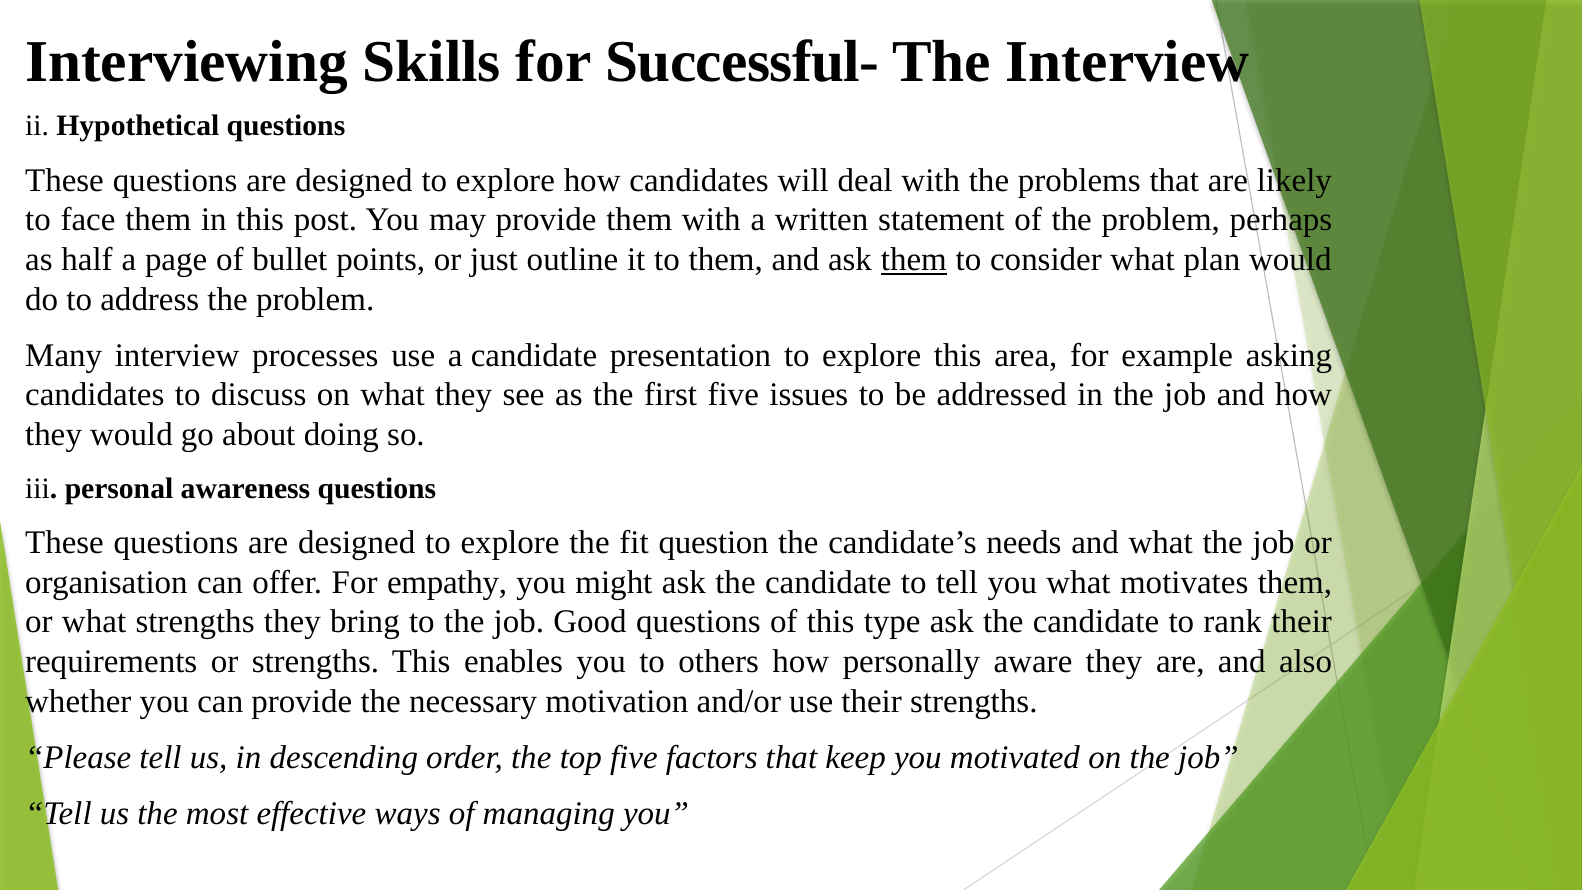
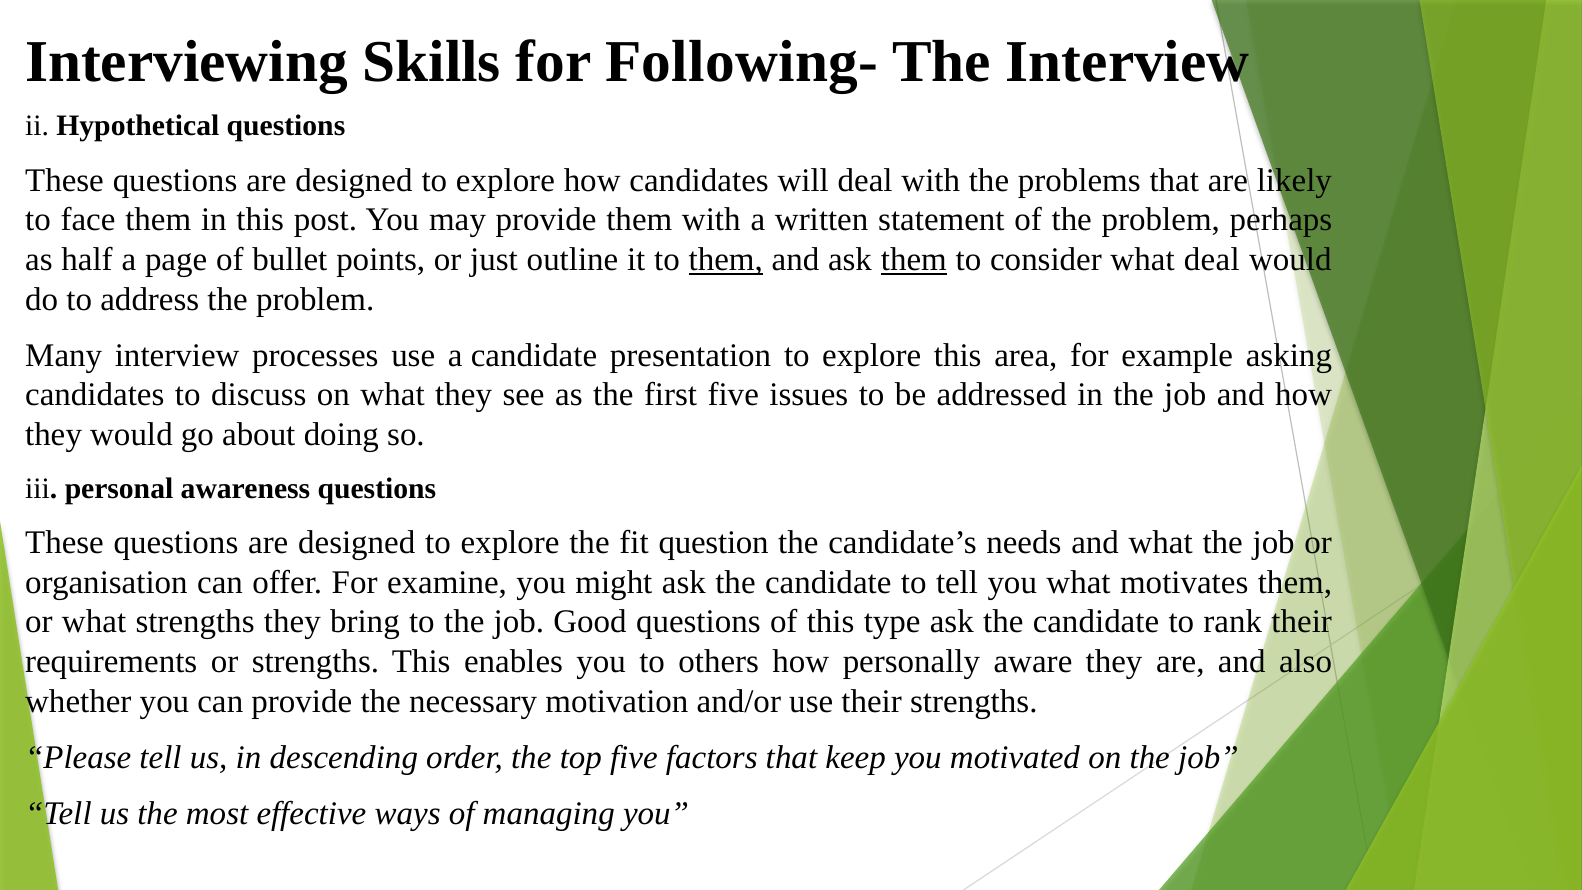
Successful-: Successful- -> Following-
them at (726, 260) underline: none -> present
what plan: plan -> deal
empathy: empathy -> examine
